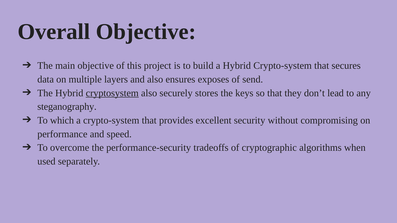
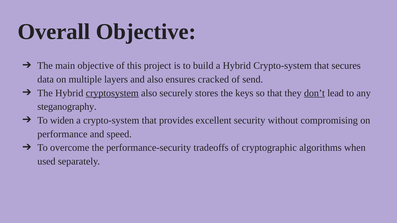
exposes: exposes -> cracked
don’t underline: none -> present
which: which -> widen
